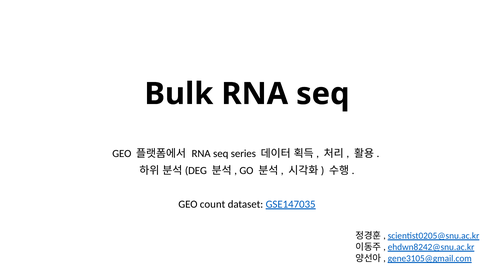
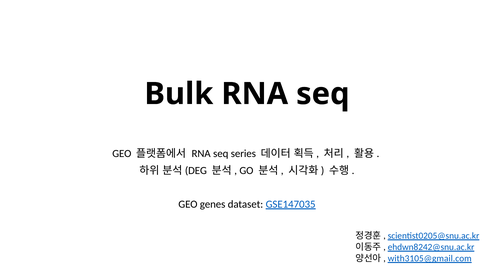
count: count -> genes
gene3105@gmail.com: gene3105@gmail.com -> with3105@gmail.com
